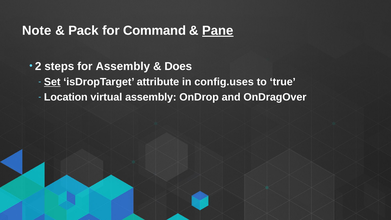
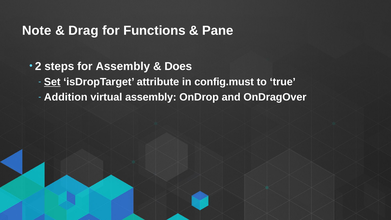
Pack: Pack -> Drag
Command: Command -> Functions
Pane underline: present -> none
config.uses: config.uses -> config.must
Location: Location -> Addition
